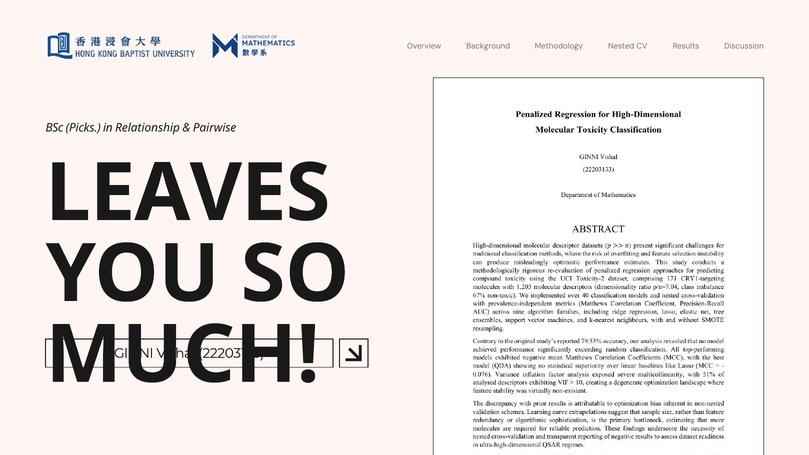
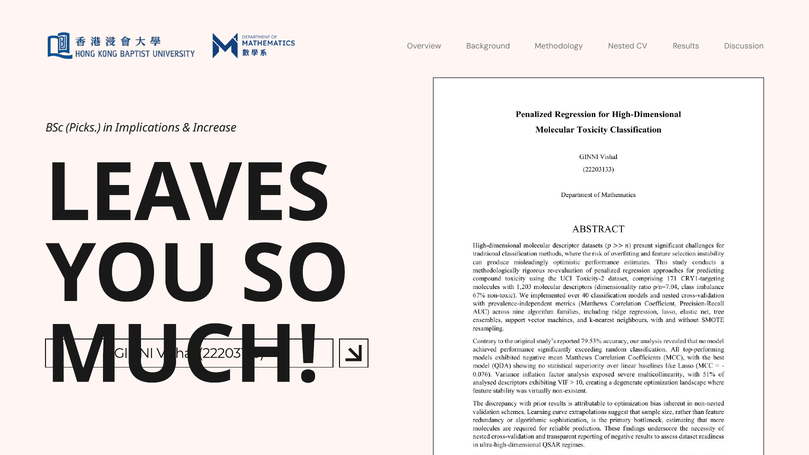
Relationship: Relationship -> Implications
Pairwise: Pairwise -> Increase
